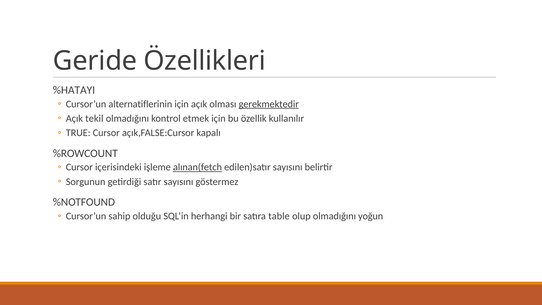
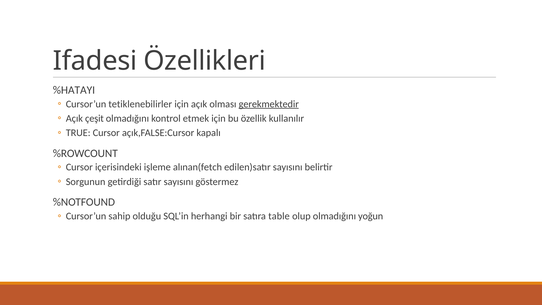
Geride: Geride -> Ifadesi
alternatiflerinin: alternatiflerinin -> tetiklenebilirler
tekil: tekil -> çeşit
alınan(fetch underline: present -> none
